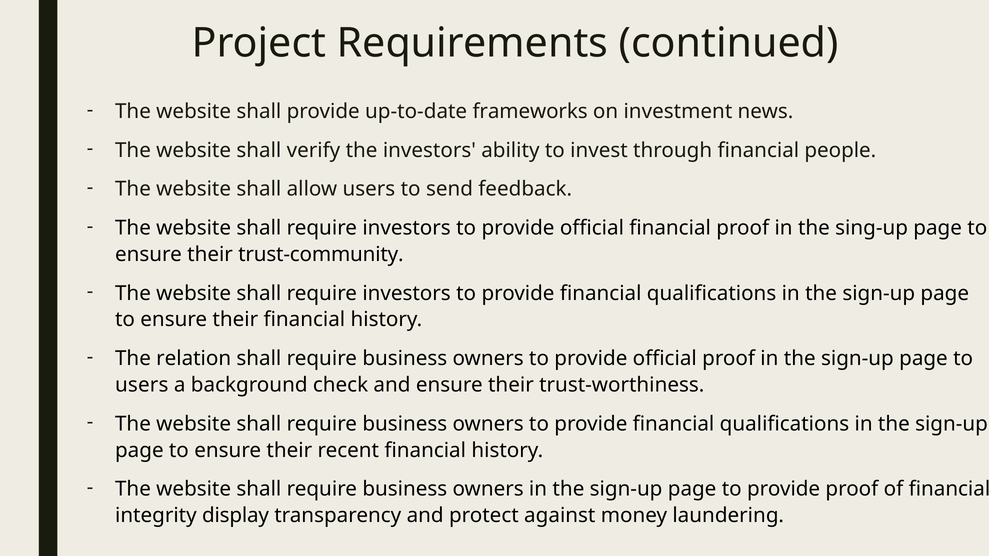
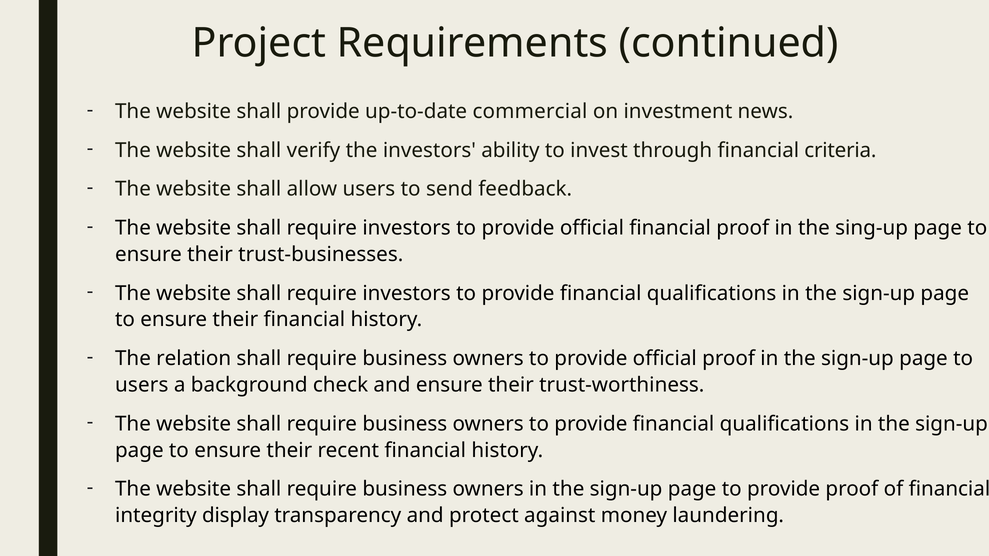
frameworks: frameworks -> commercial
people: people -> criteria
trust-community: trust-community -> trust-businesses
